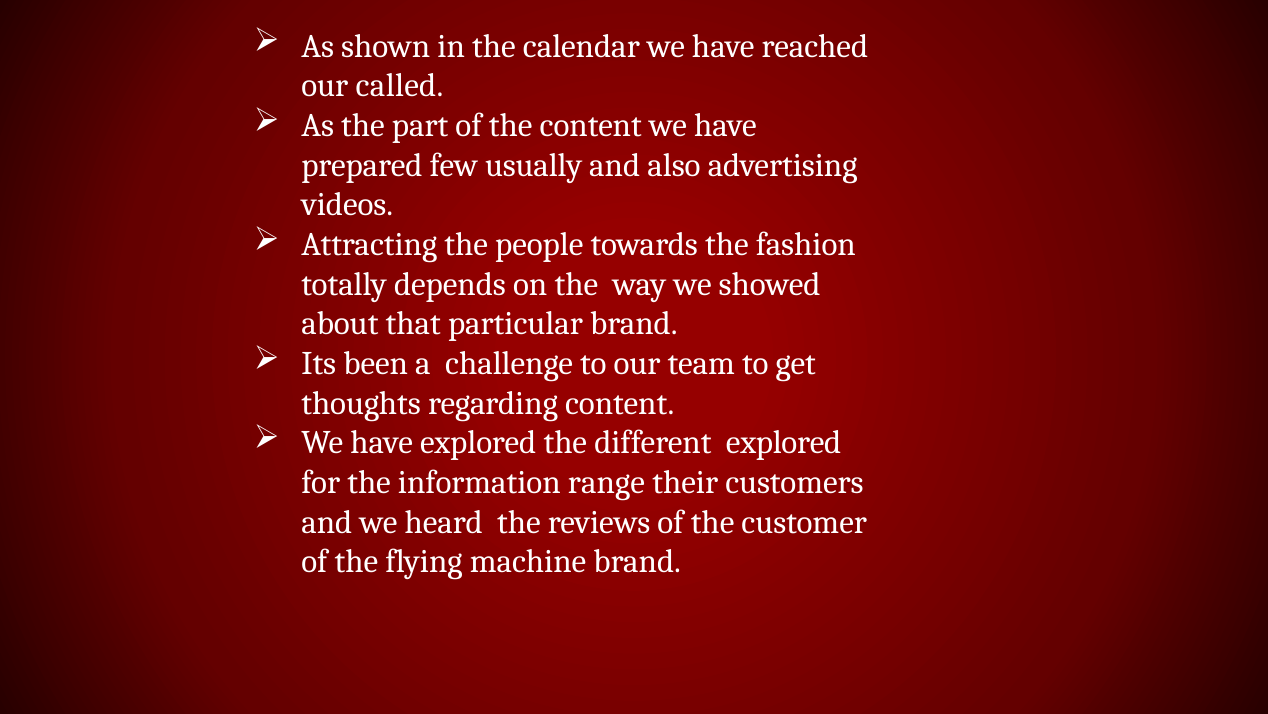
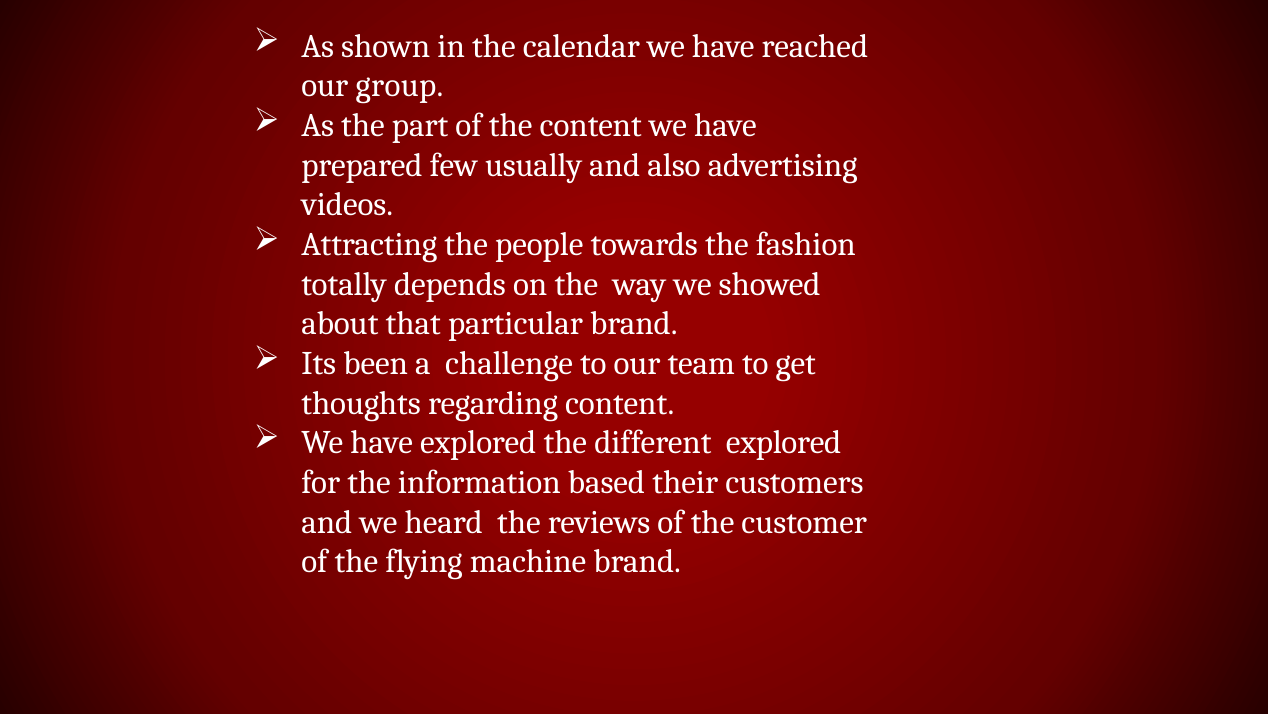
called: called -> group
range: range -> based
